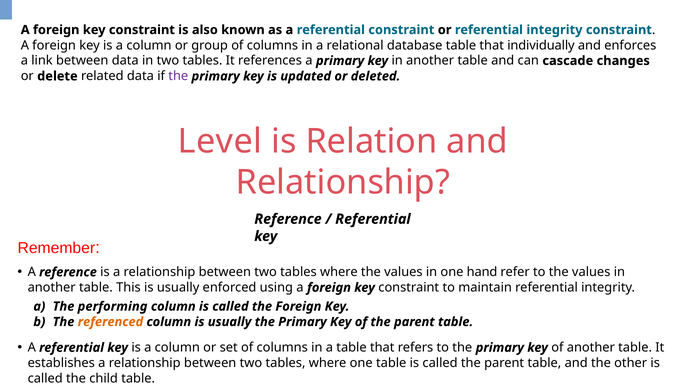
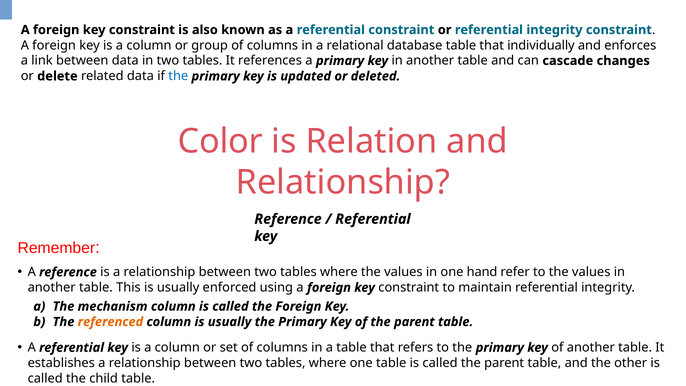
the at (178, 76) colour: purple -> blue
Level: Level -> Color
performing: performing -> mechanism
